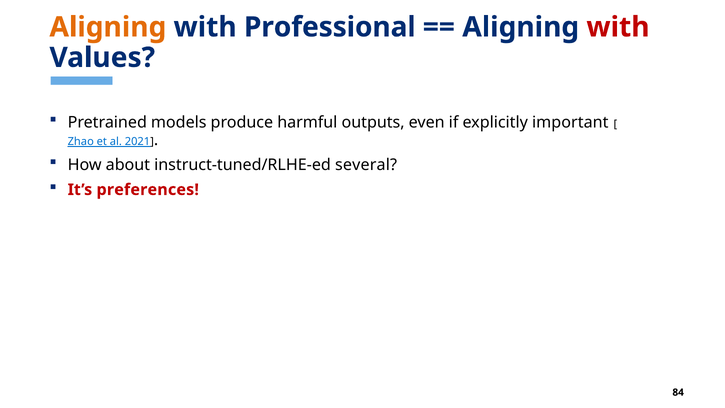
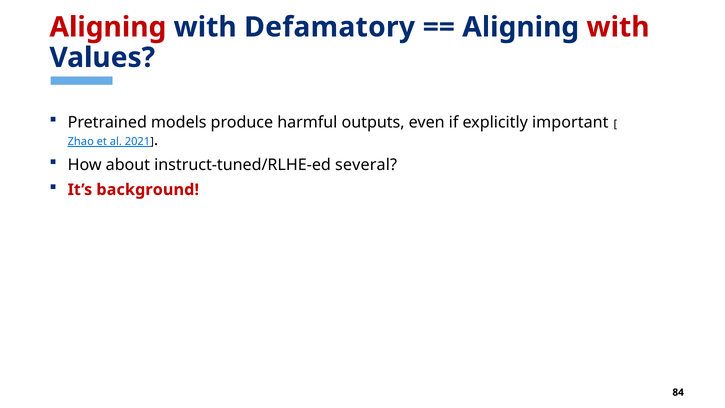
Aligning at (108, 27) colour: orange -> red
Professional: Professional -> Defamatory
preferences: preferences -> background
